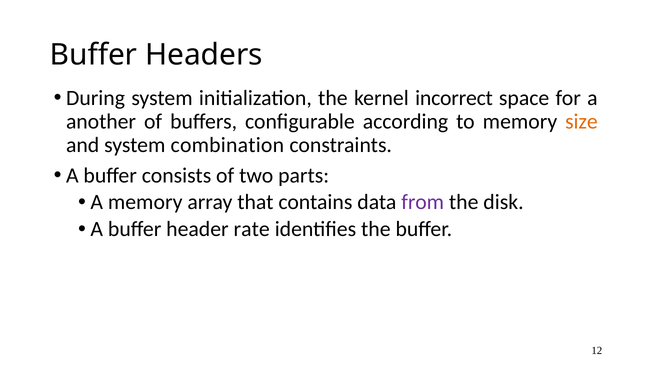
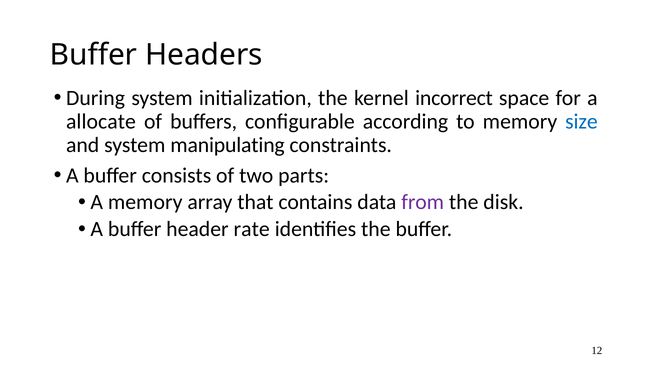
another: another -> allocate
size colour: orange -> blue
combination: combination -> manipulating
